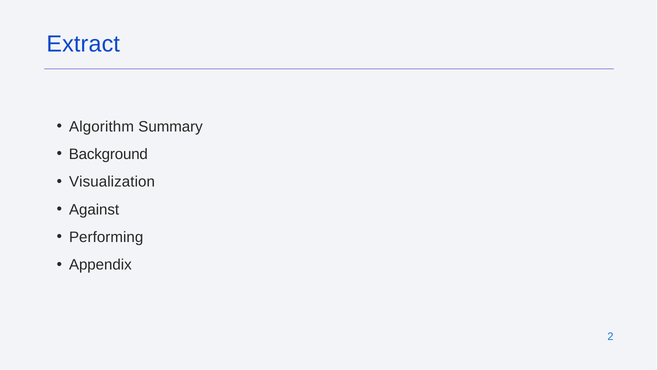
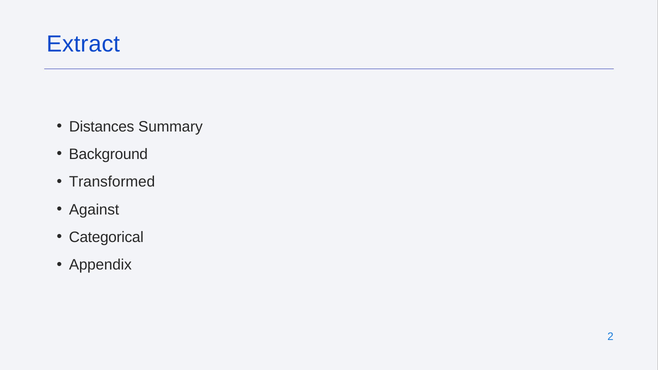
Algorithm: Algorithm -> Distances
Visualization: Visualization -> Transformed
Performing: Performing -> Categorical
